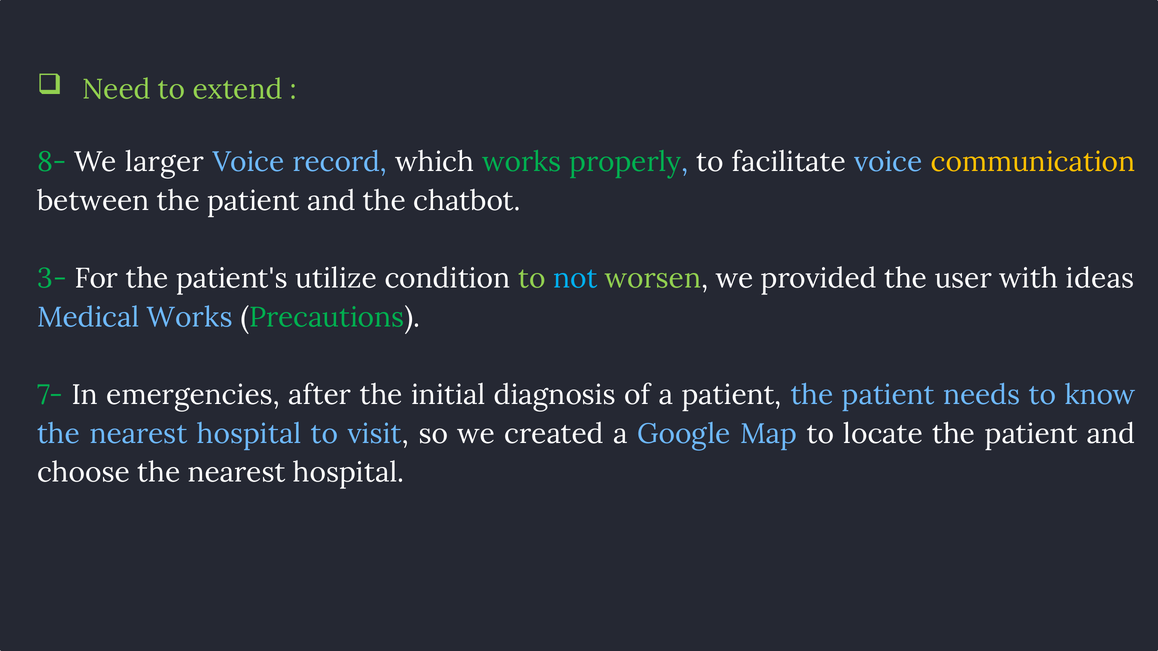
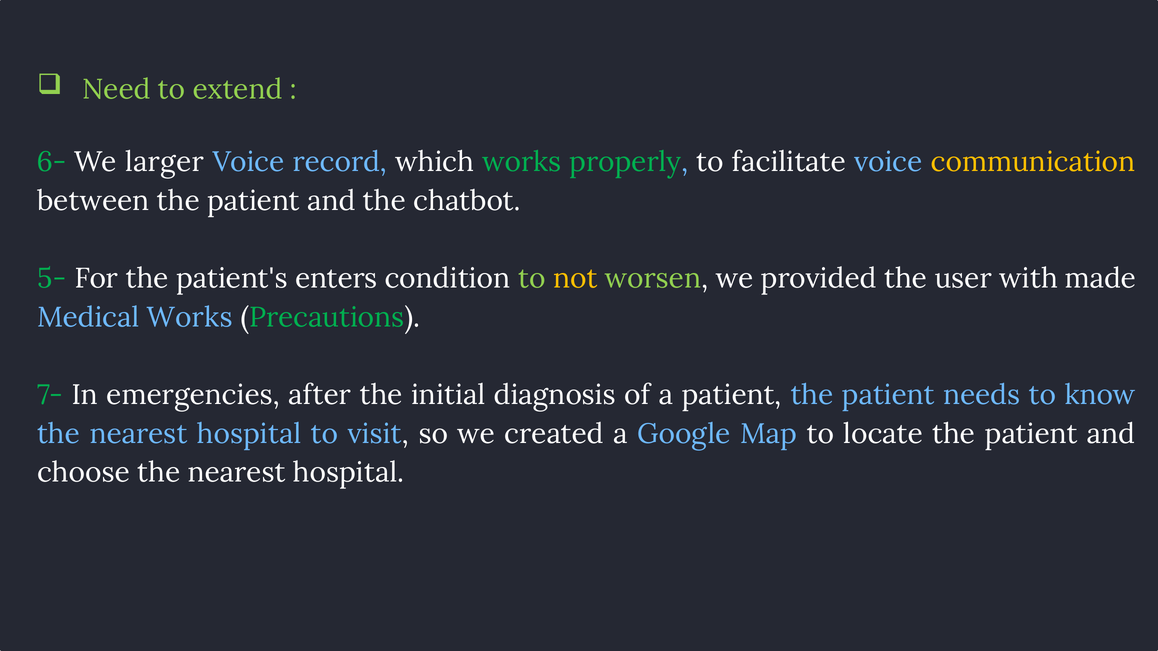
8-: 8- -> 6-
3-: 3- -> 5-
utilize: utilize -> enters
not colour: light blue -> yellow
ideas: ideas -> made
